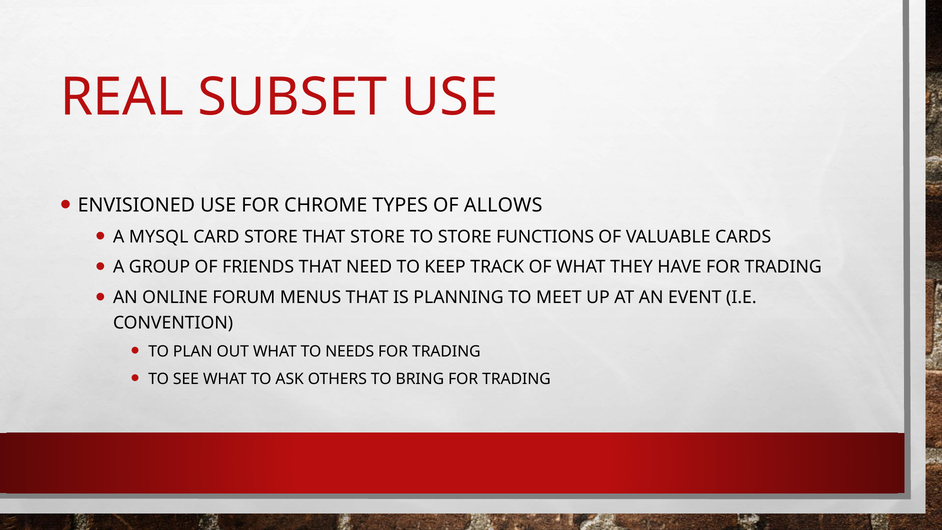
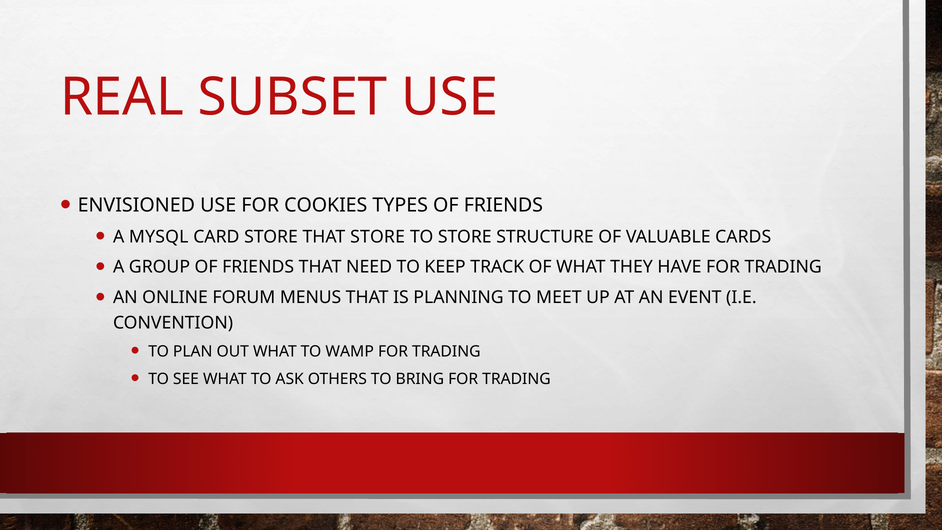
CHROME: CHROME -> COOKIES
TYPES OF ALLOWS: ALLOWS -> FRIENDS
FUNCTIONS: FUNCTIONS -> STRUCTURE
NEEDS: NEEDS -> WAMP
